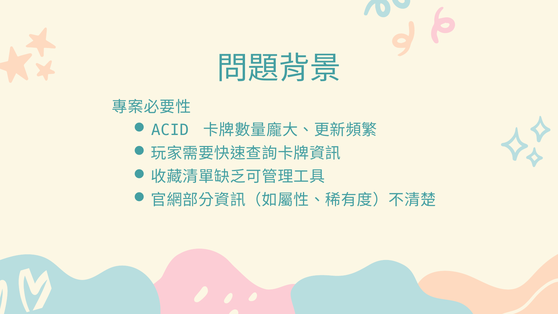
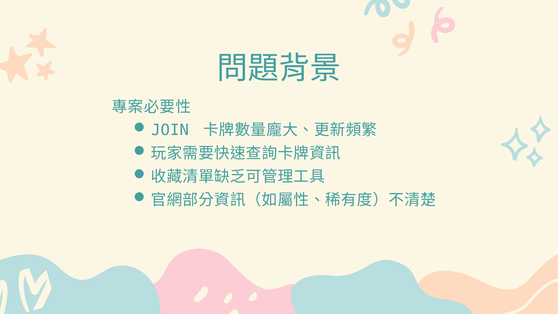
ACID: ACID -> JOIN
